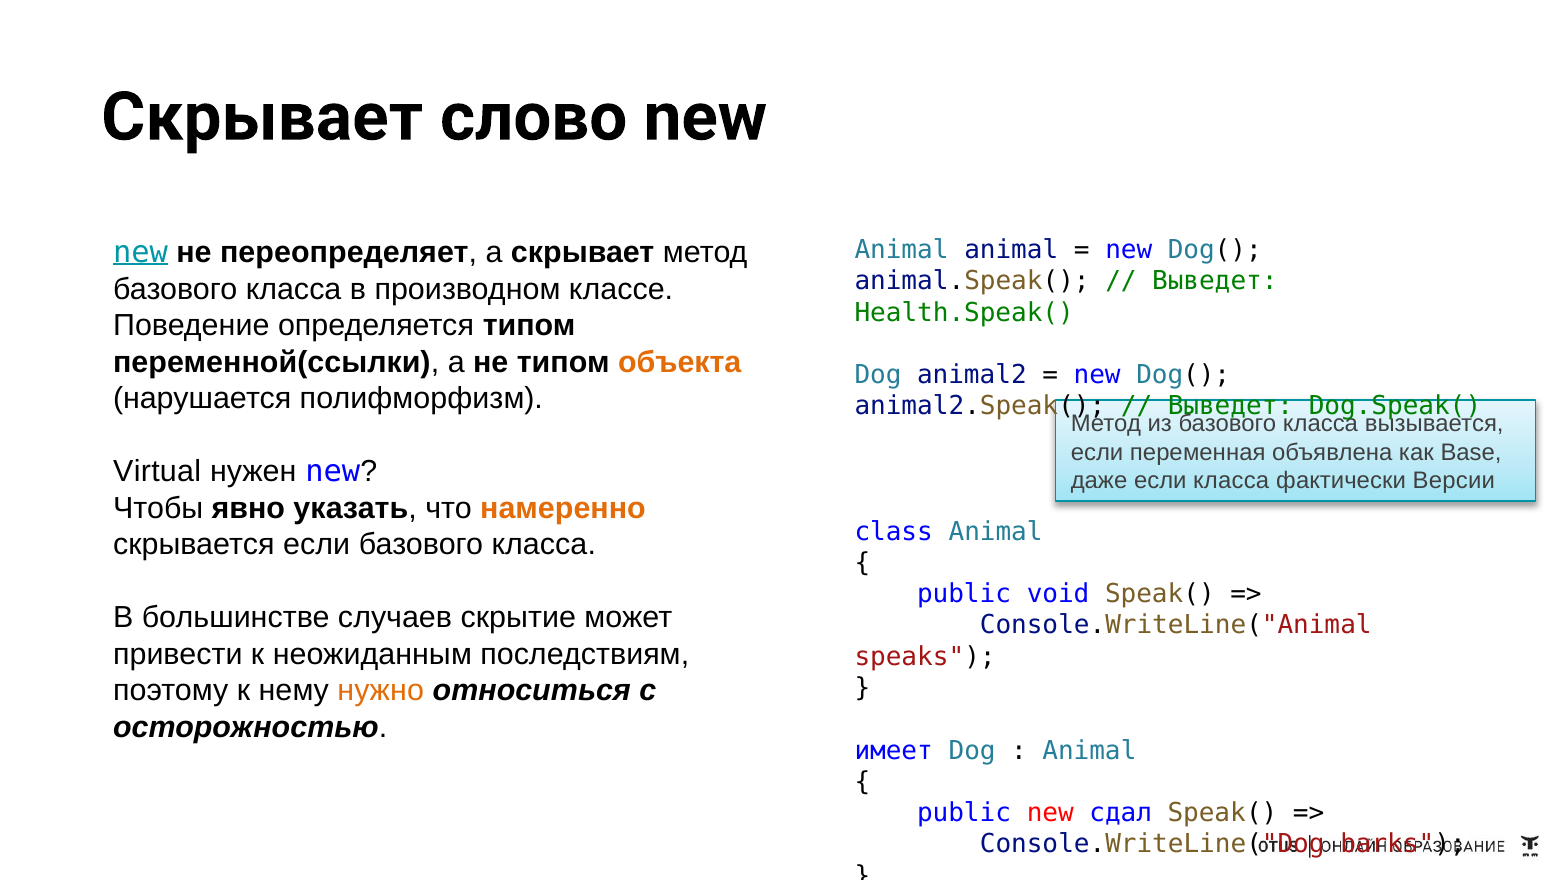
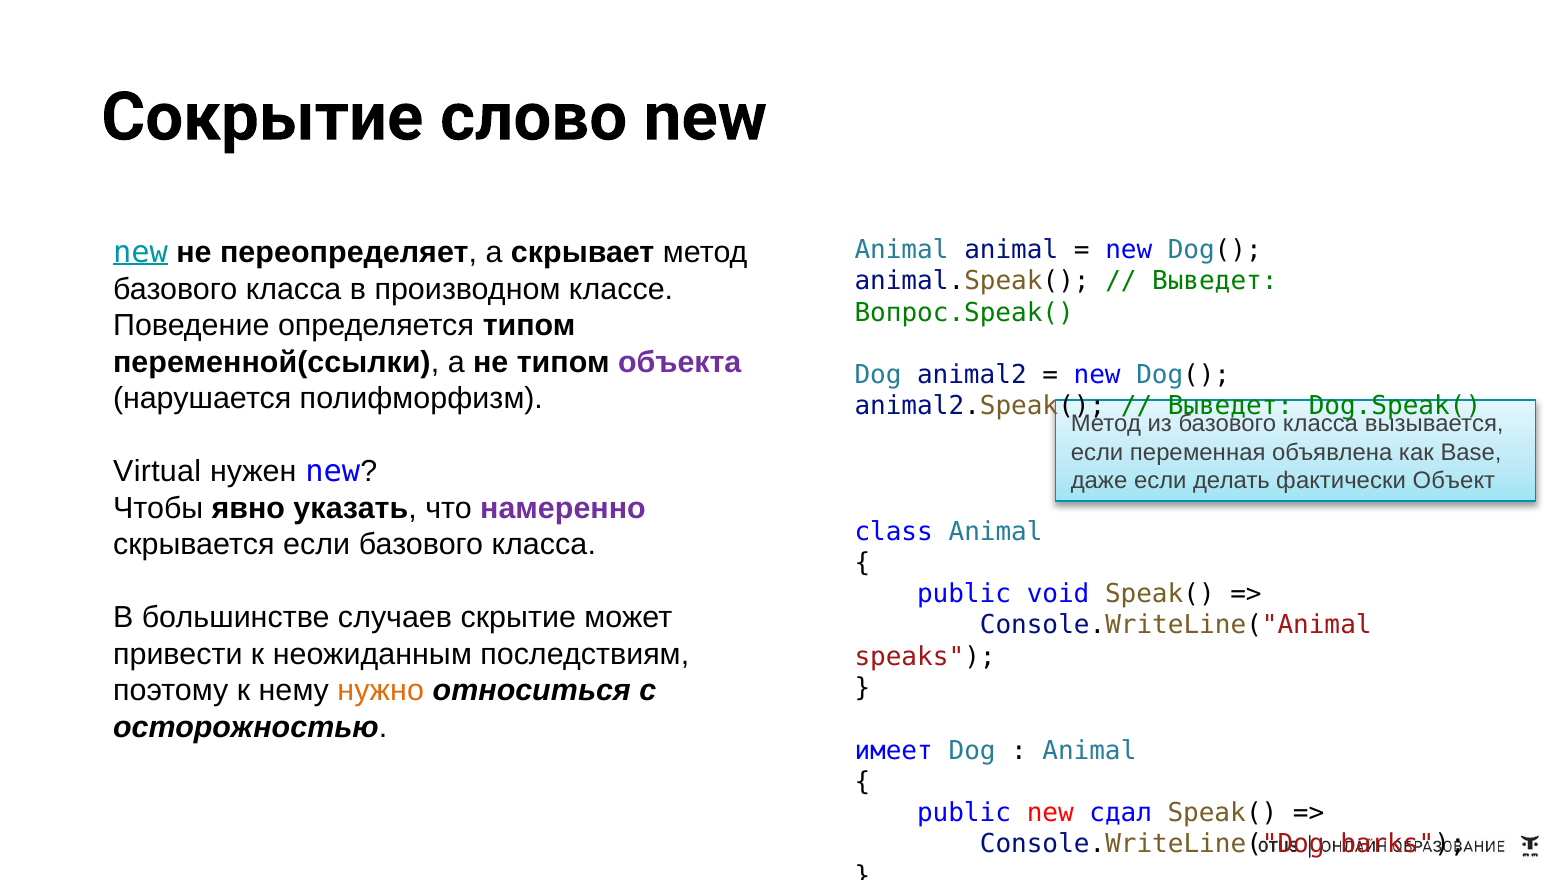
Скрывает at (262, 117): Скрывает -> Сокрытие
Health.Speak(: Health.Speak( -> Вопрос.Speak(
объекта colour: orange -> purple
если класса: класса -> делать
Версии: Версии -> Объект
намеренно colour: orange -> purple
